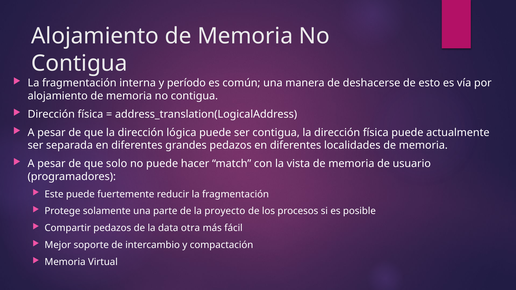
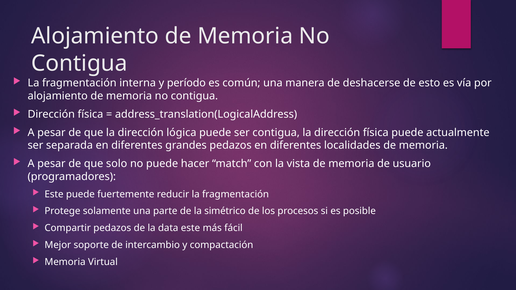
proyecto: proyecto -> simétrico
data otra: otra -> este
